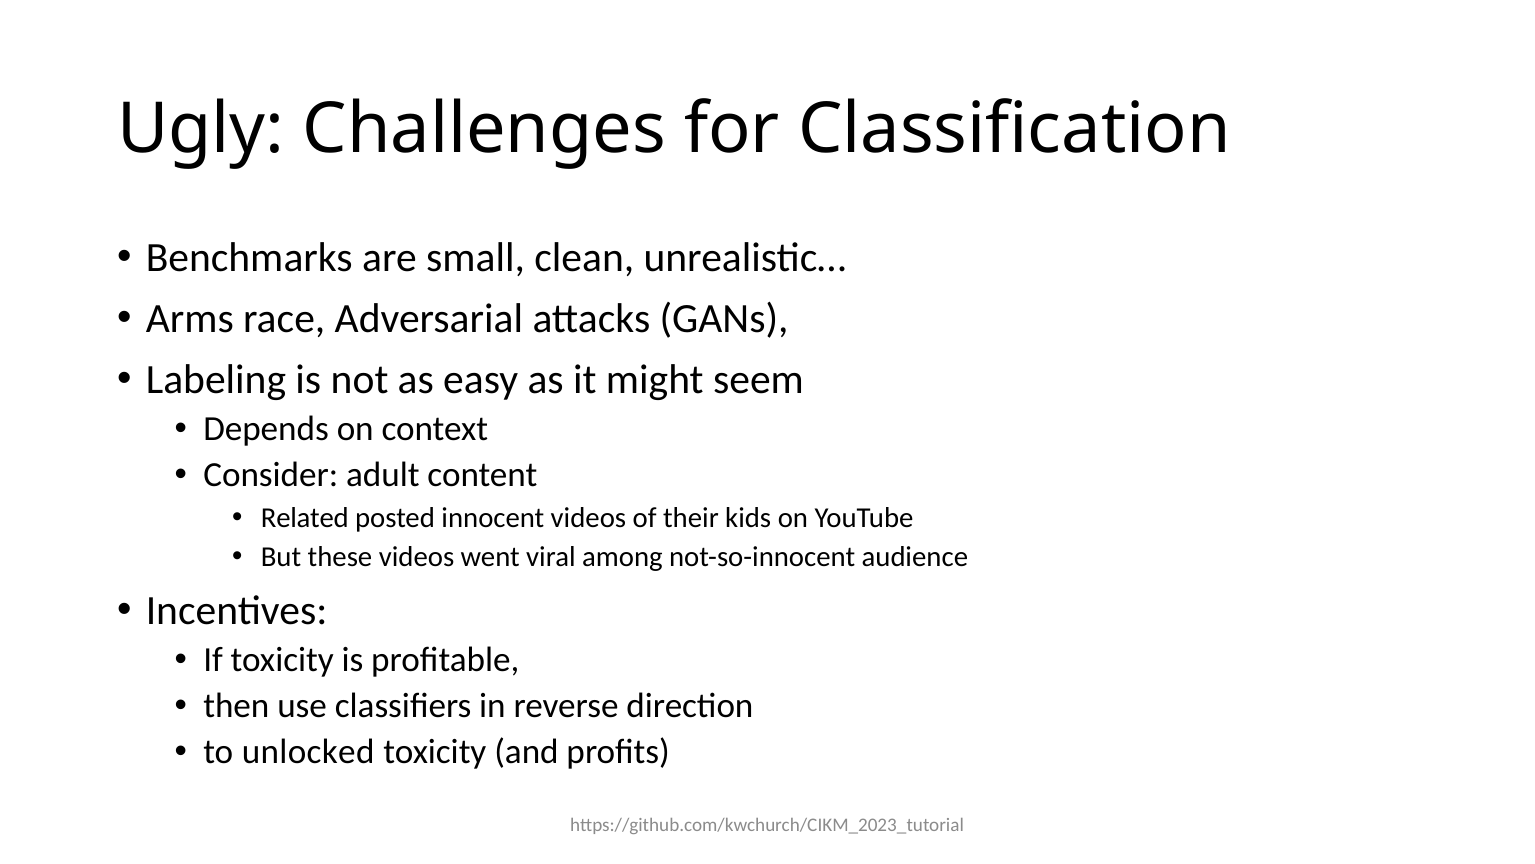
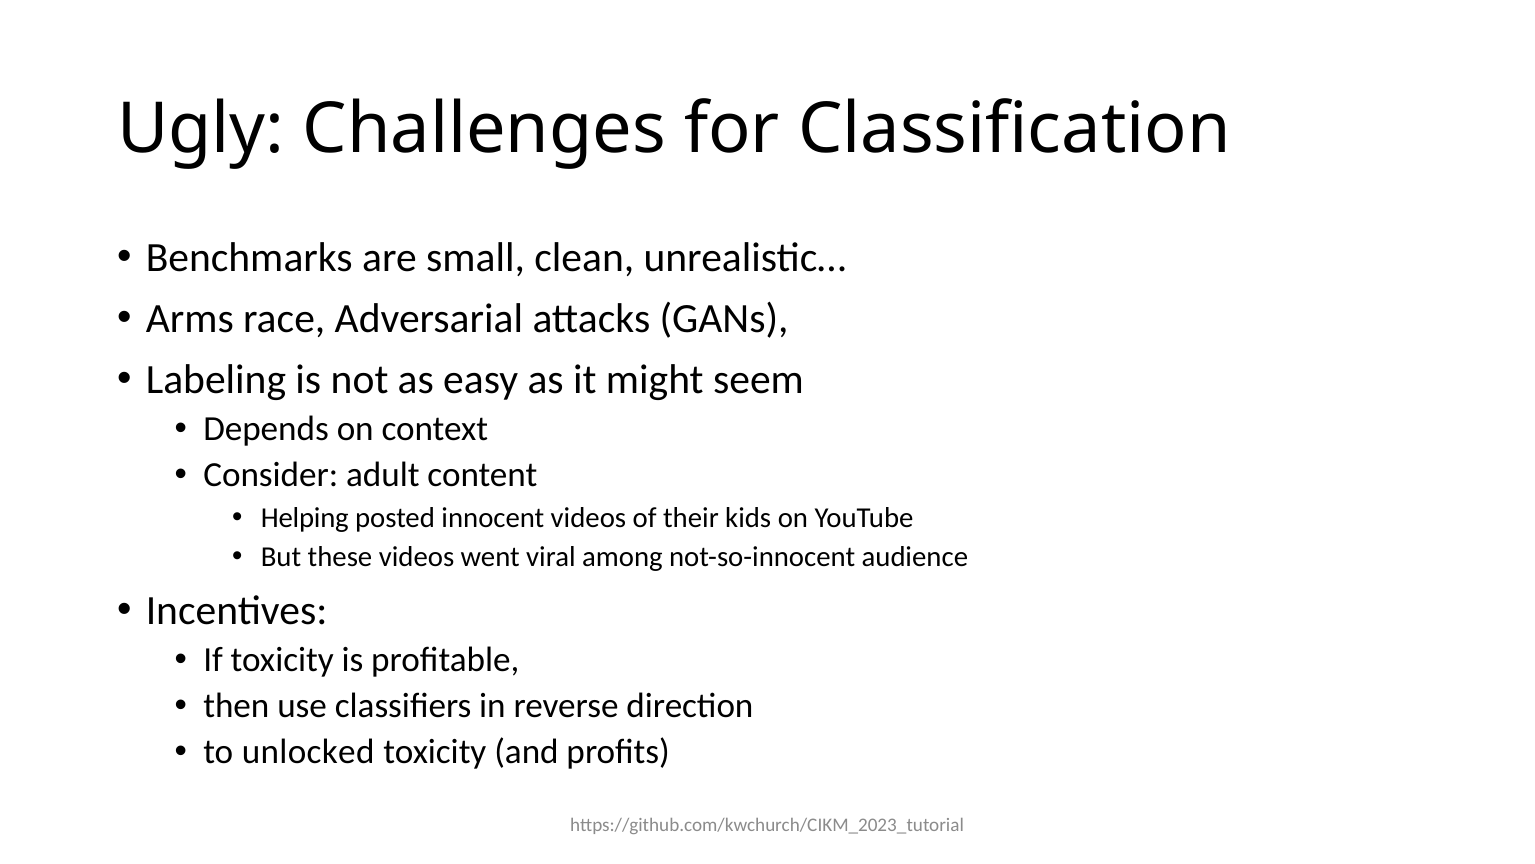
Related: Related -> Helping
